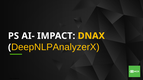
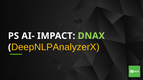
DNAX colour: yellow -> light green
